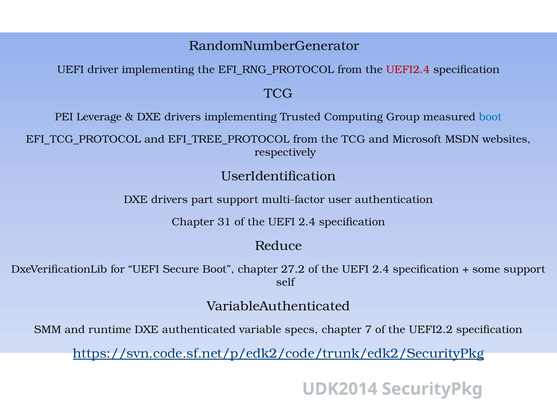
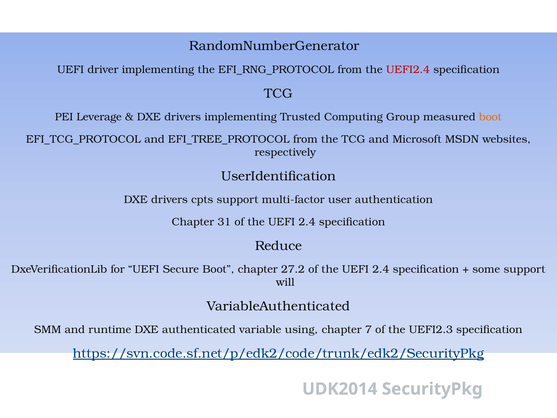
boot at (490, 117) colour: blue -> orange
part: part -> cpts
self: self -> will
specs: specs -> using
UEFI2.2: UEFI2.2 -> UEFI2.3
